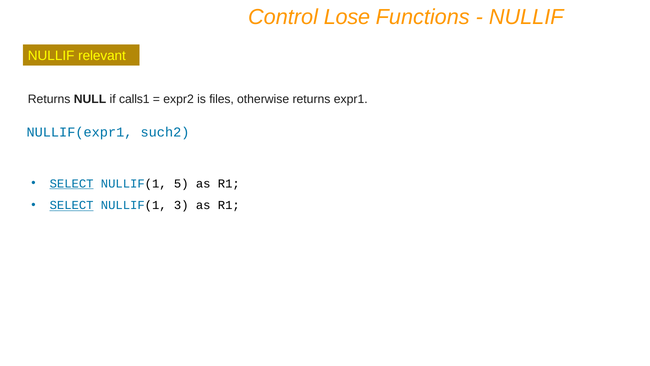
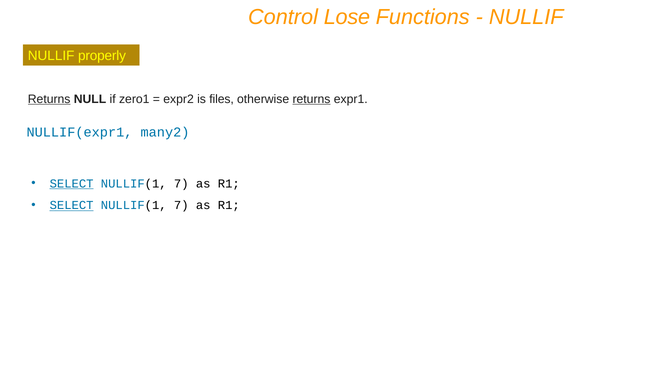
relevant: relevant -> properly
Returns at (49, 99) underline: none -> present
calls1: calls1 -> zero1
returns at (311, 99) underline: none -> present
such2: such2 -> many2
5 at (181, 183): 5 -> 7
3 at (181, 205): 3 -> 7
